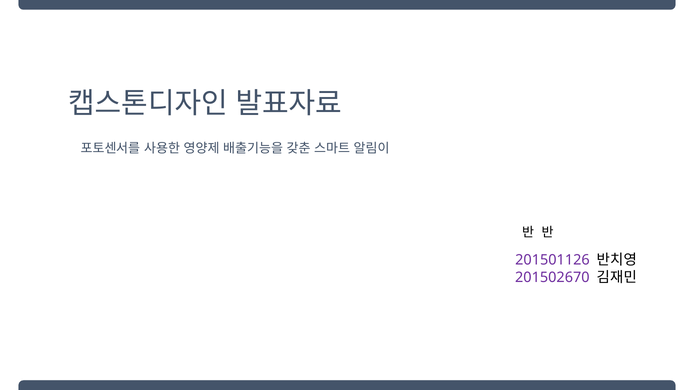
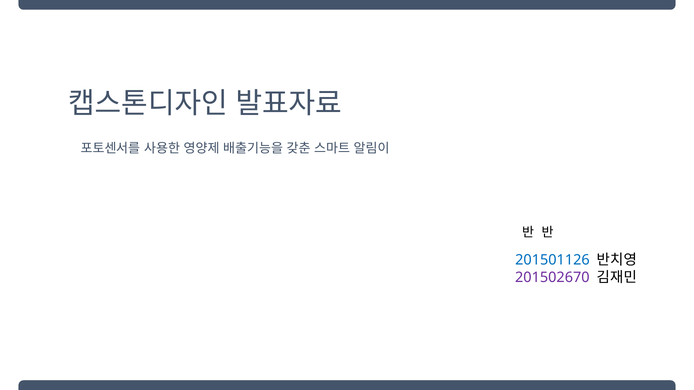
201501126 colour: purple -> blue
